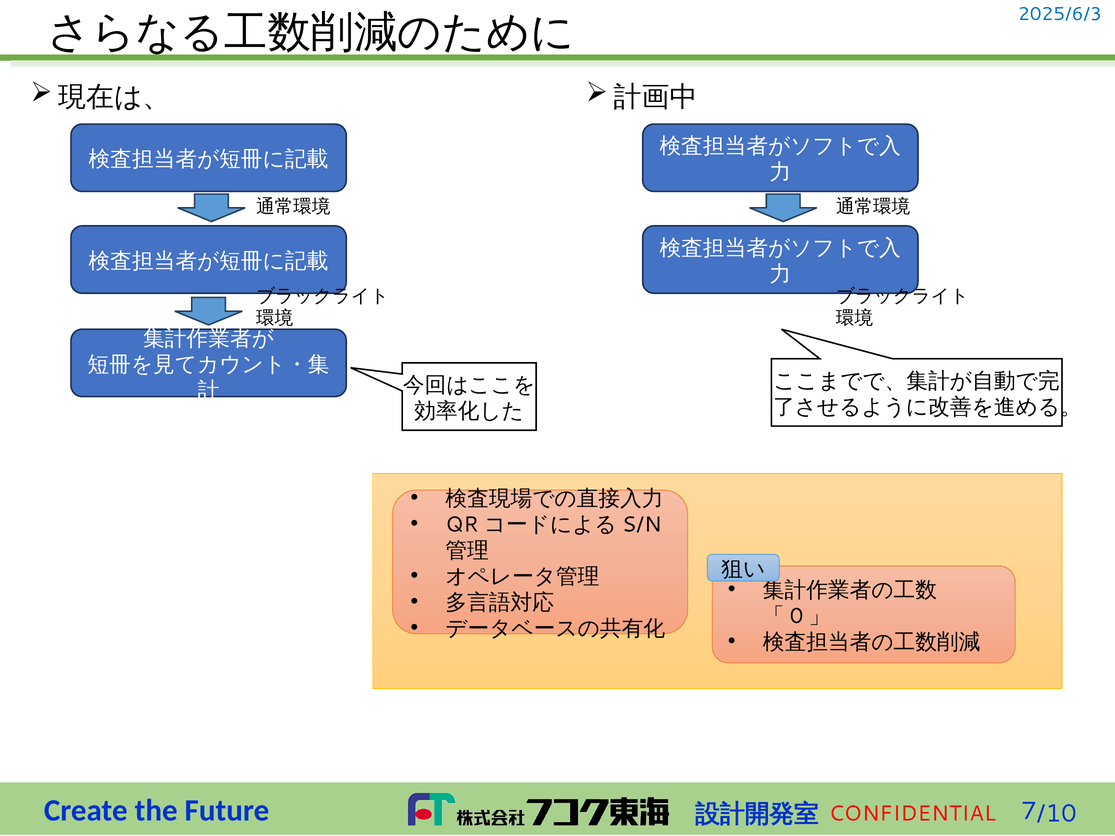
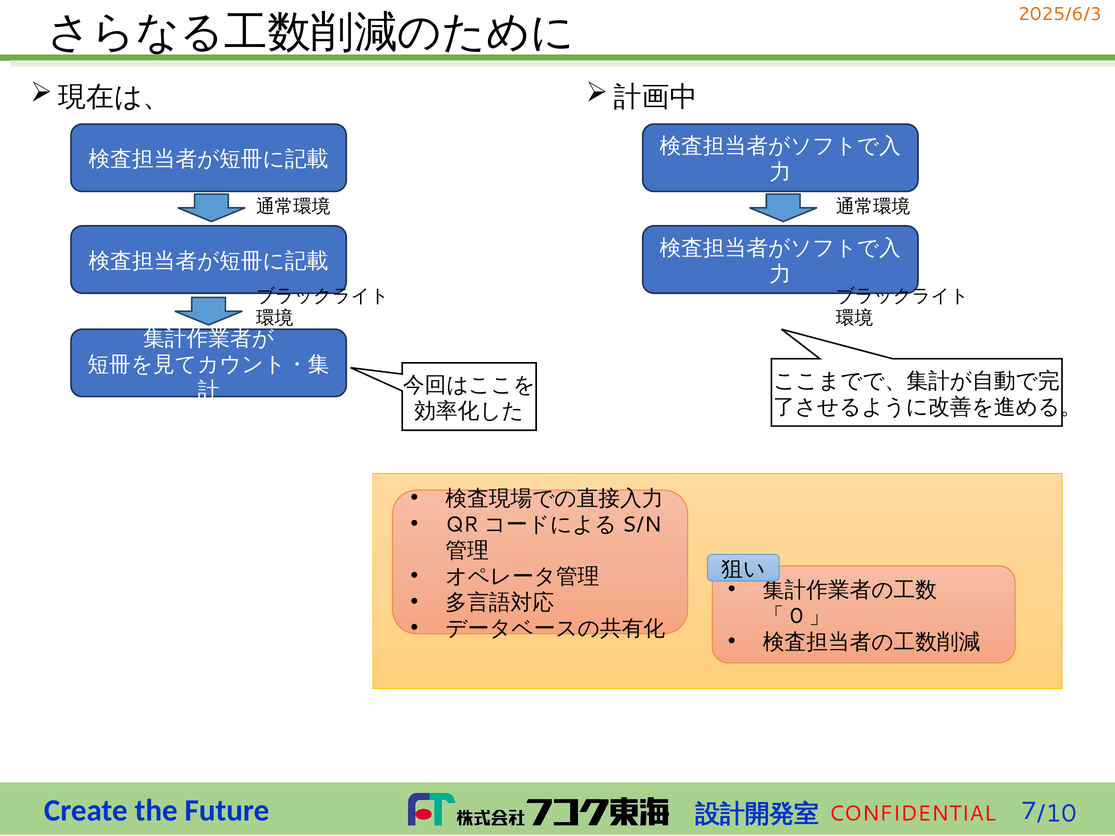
2025/6/3 colour: blue -> orange
